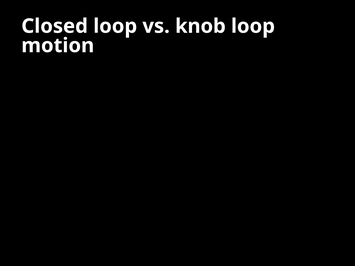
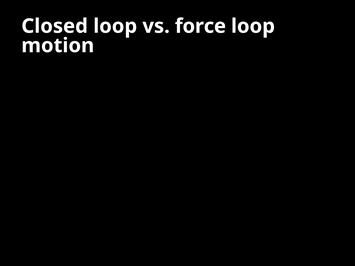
knob: knob -> force
